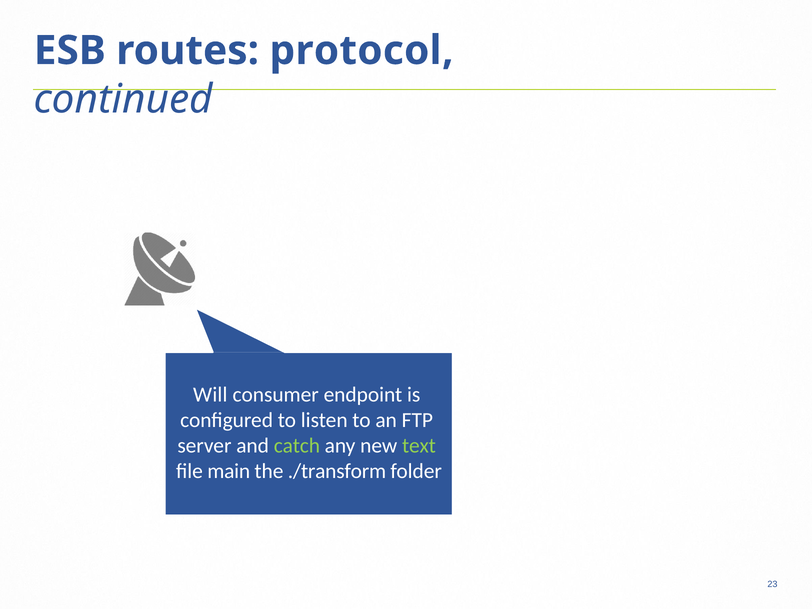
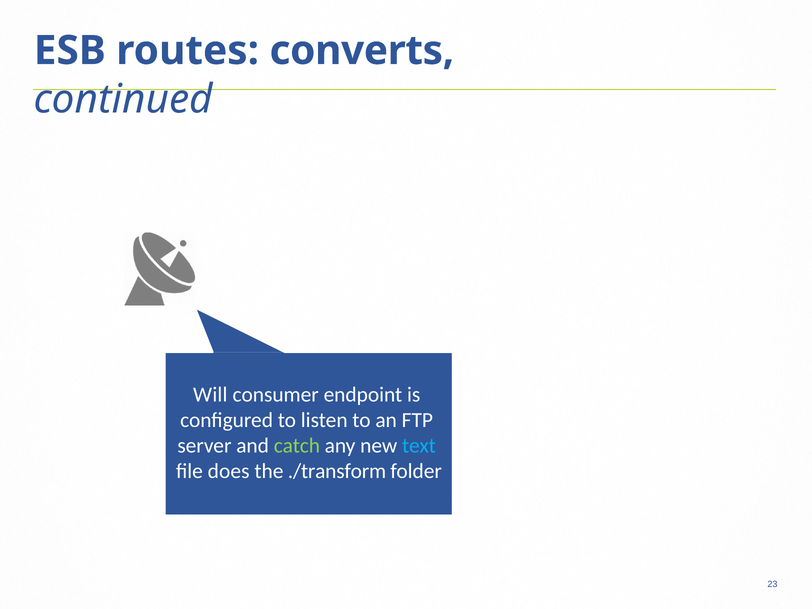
protocol: protocol -> converts
text colour: light green -> light blue
main: main -> does
